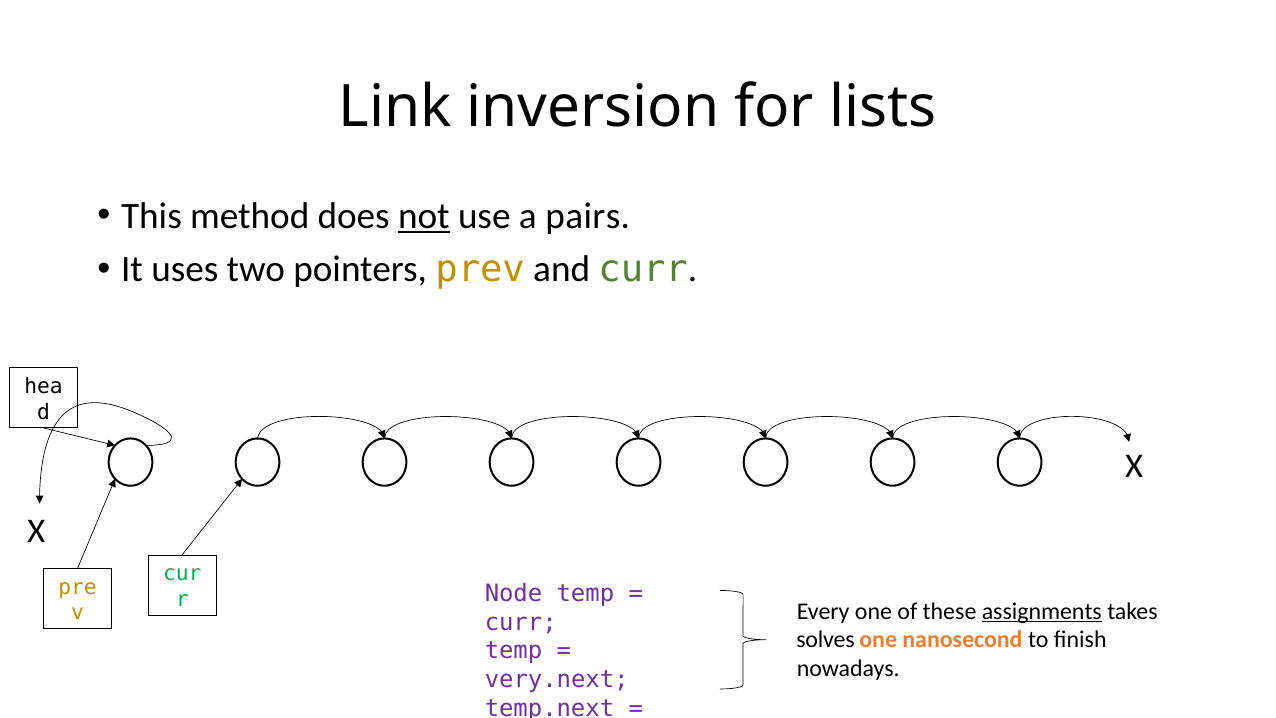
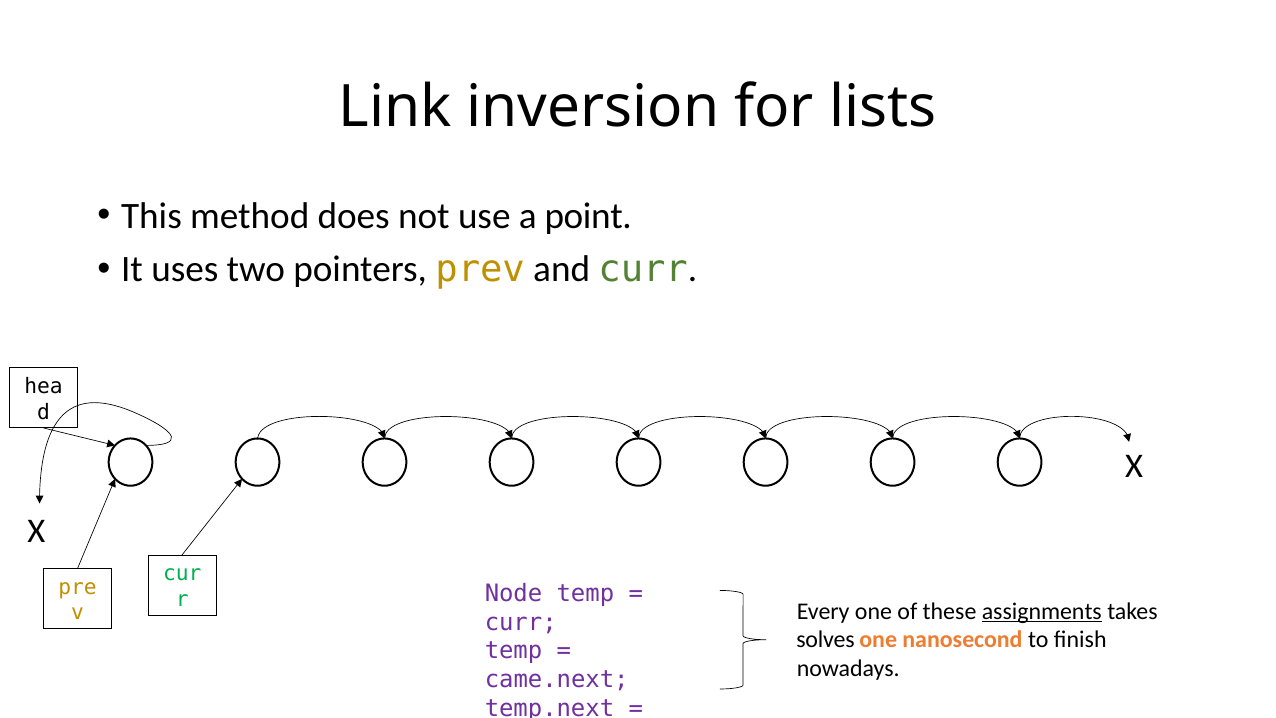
not underline: present -> none
pairs: pairs -> point
very.next: very.next -> came.next
